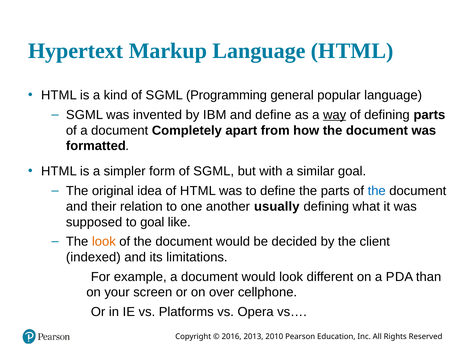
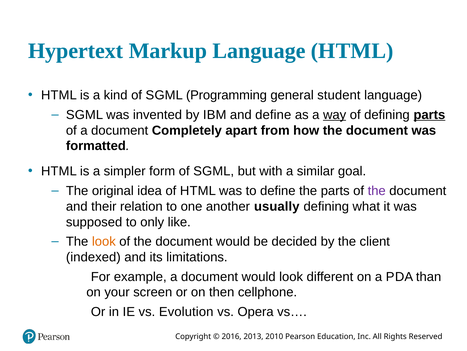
popular: popular -> student
parts at (429, 115) underline: none -> present
the at (377, 190) colour: blue -> purple
to goal: goal -> only
over: over -> then
Platforms: Platforms -> Evolution
